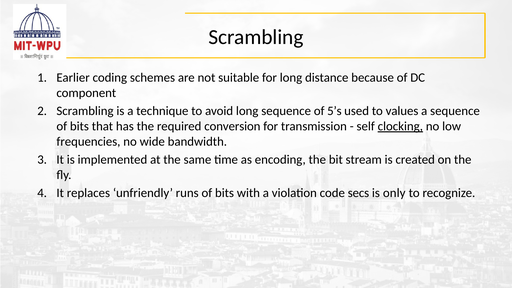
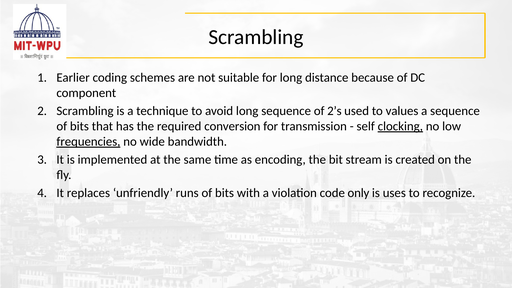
5’s: 5’s -> 2’s
frequencies underline: none -> present
secs: secs -> only
only: only -> uses
